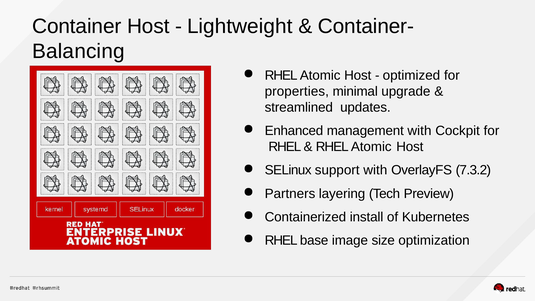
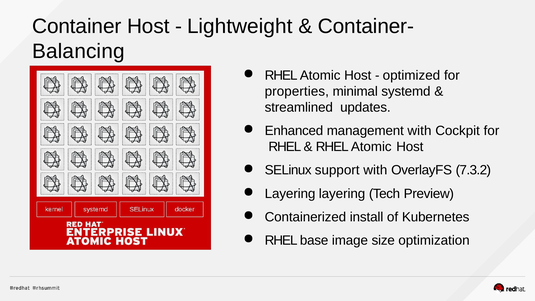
upgrade: upgrade -> systemd
Partners at (290, 194): Partners -> Layering
